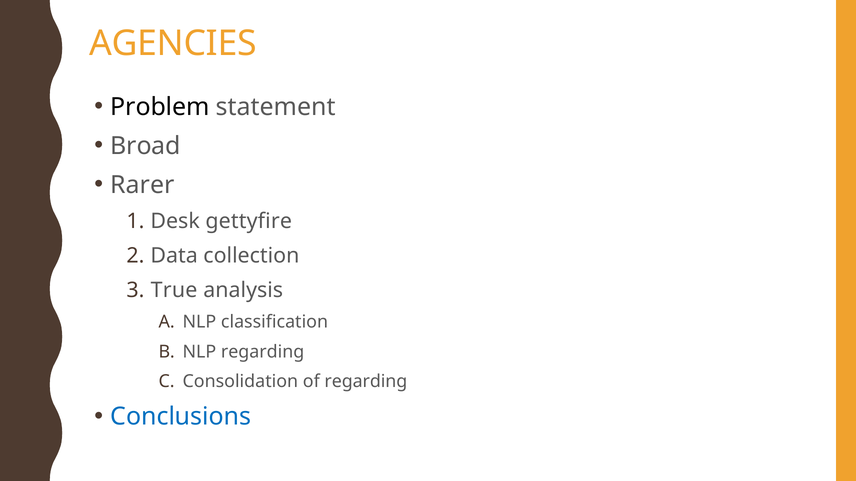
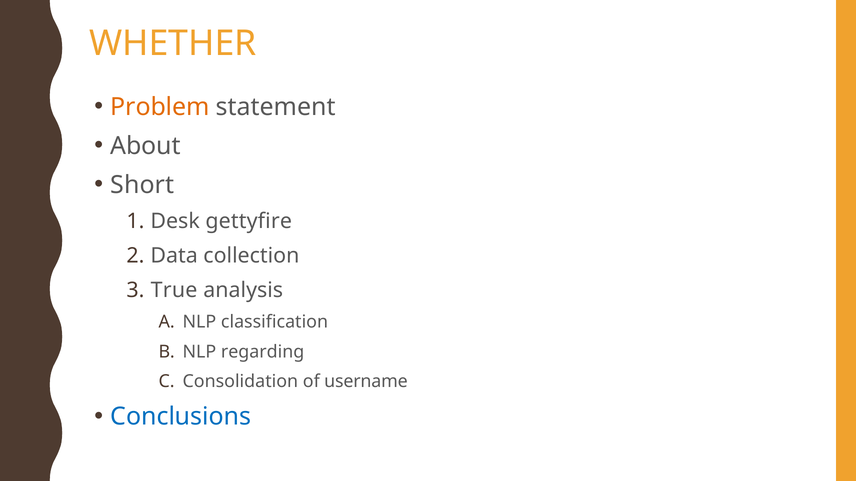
AGENCIES: AGENCIES -> WHETHER
Problem colour: black -> orange
Broad: Broad -> About
Rarer: Rarer -> Short
of regarding: regarding -> username
